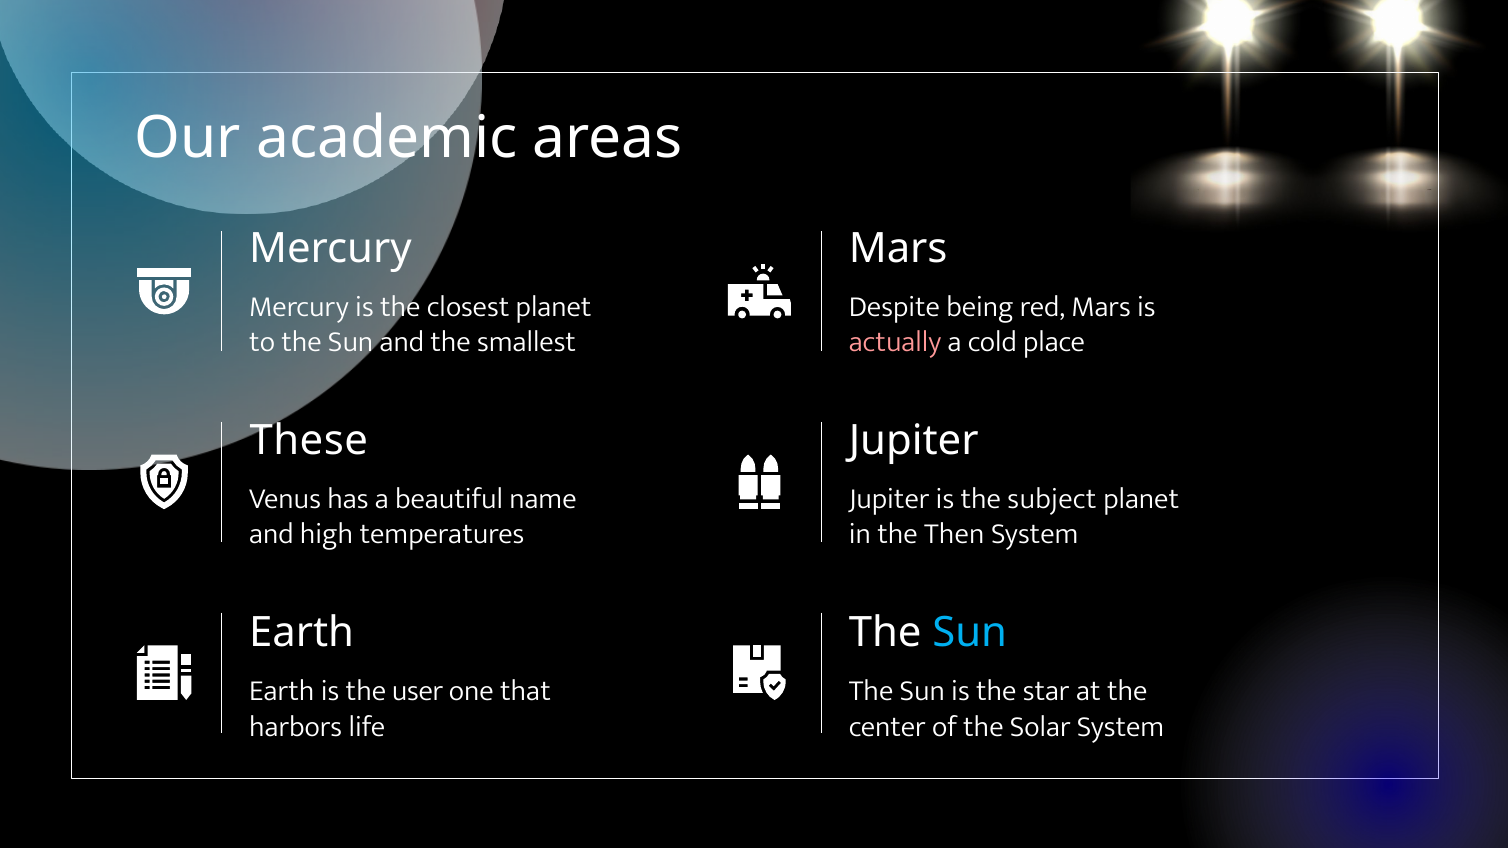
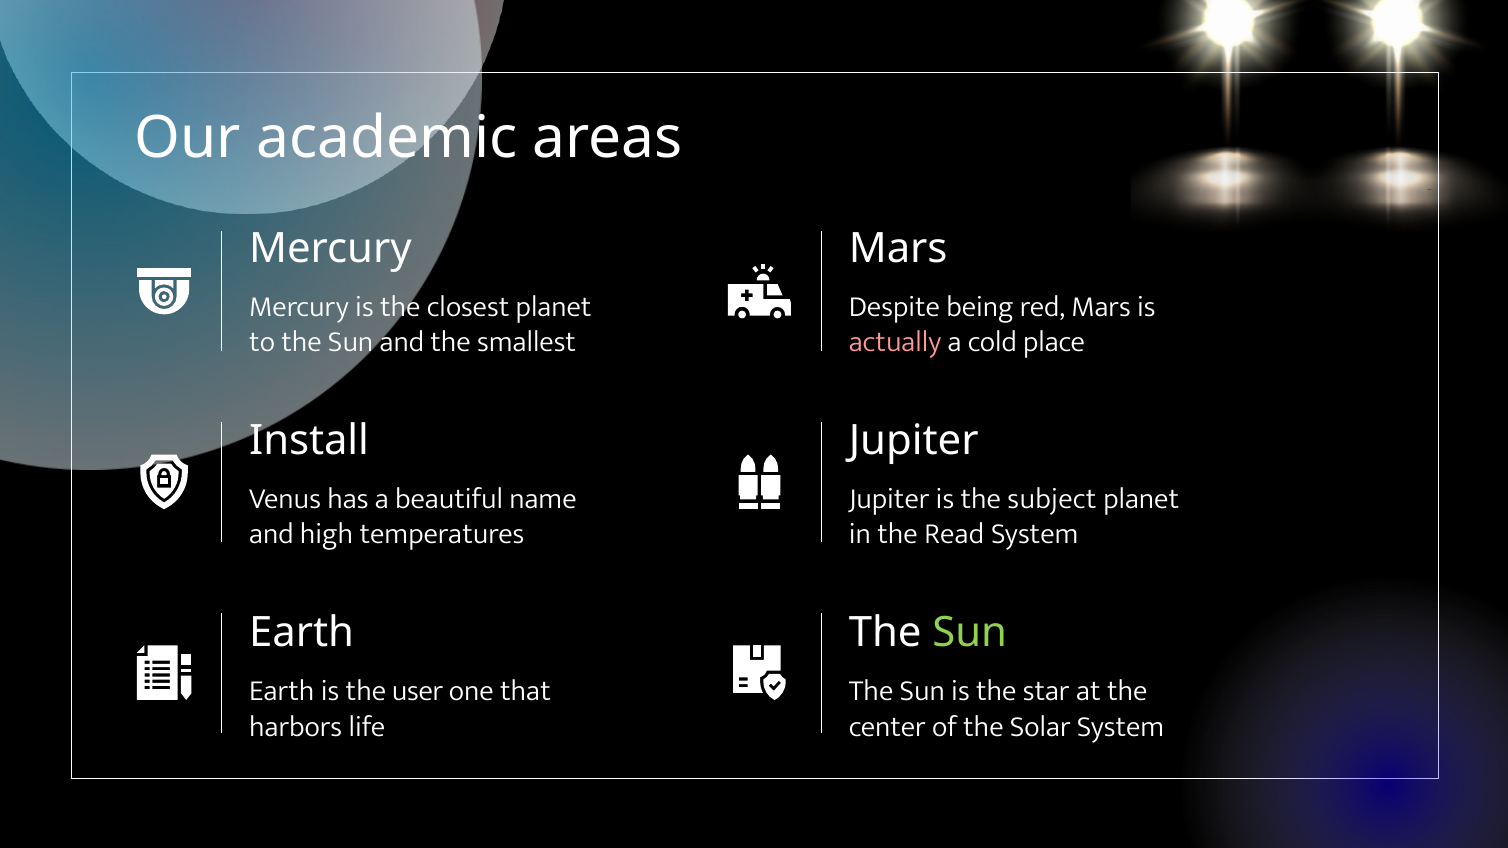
These: These -> Install
Then: Then -> Read
Sun at (970, 633) colour: light blue -> light green
